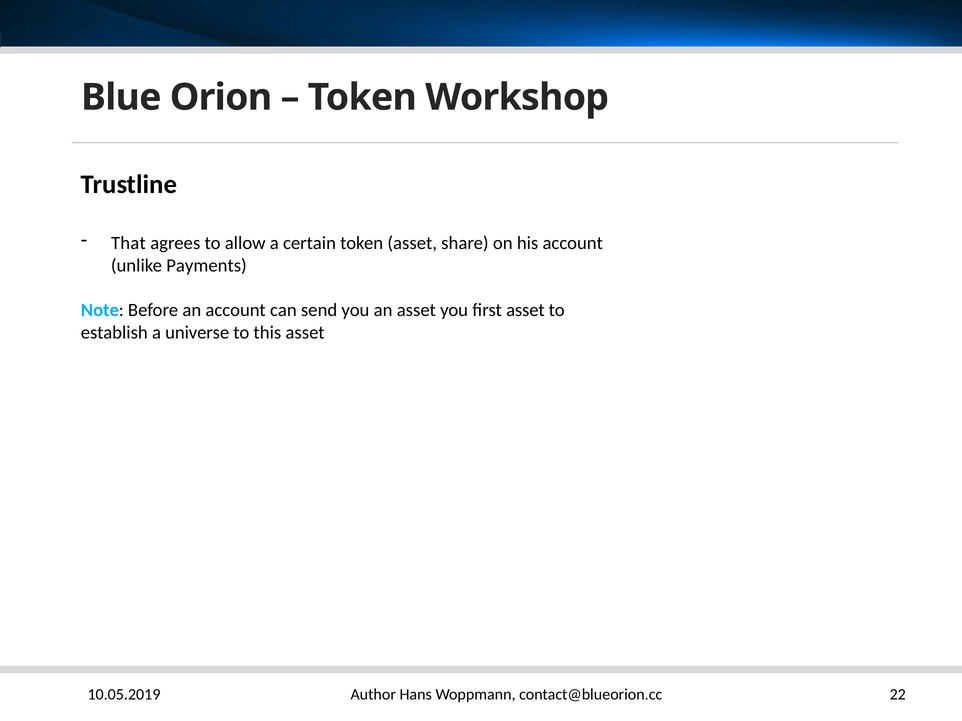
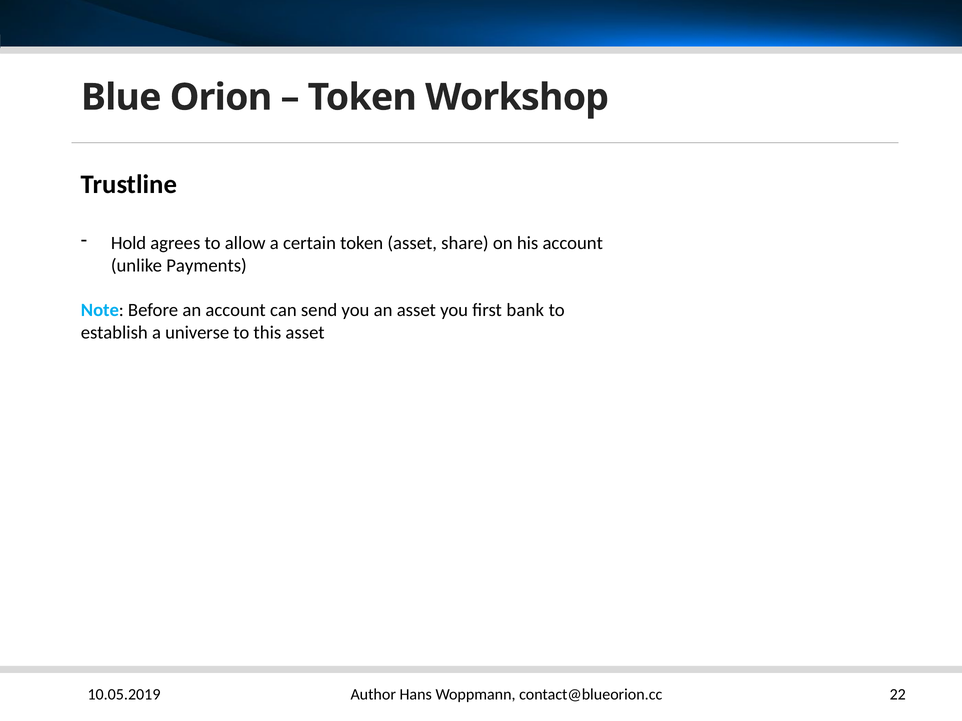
That: That -> Hold
first asset: asset -> bank
